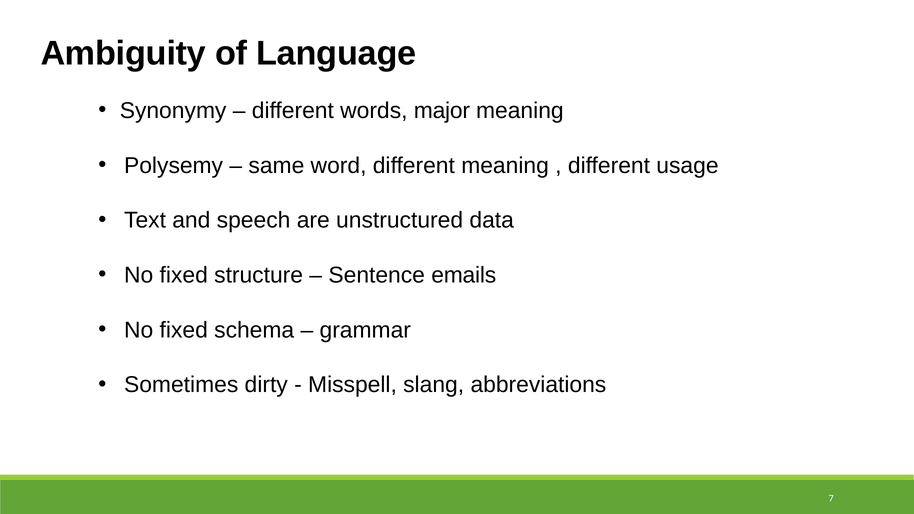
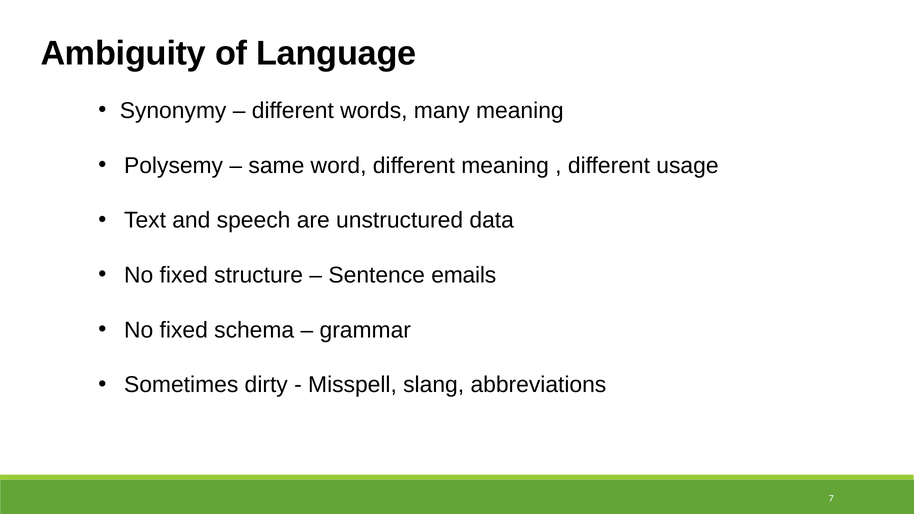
major: major -> many
